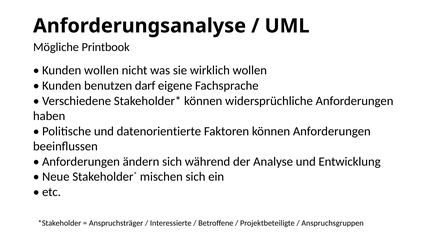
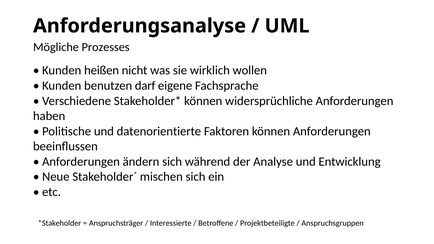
Printbook: Printbook -> Prozesses
Kunden wollen: wollen -> heißen
